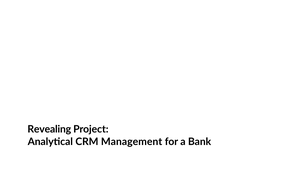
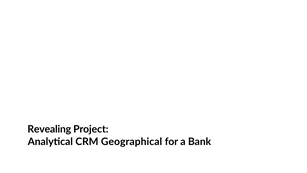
Management: Management -> Geographical
